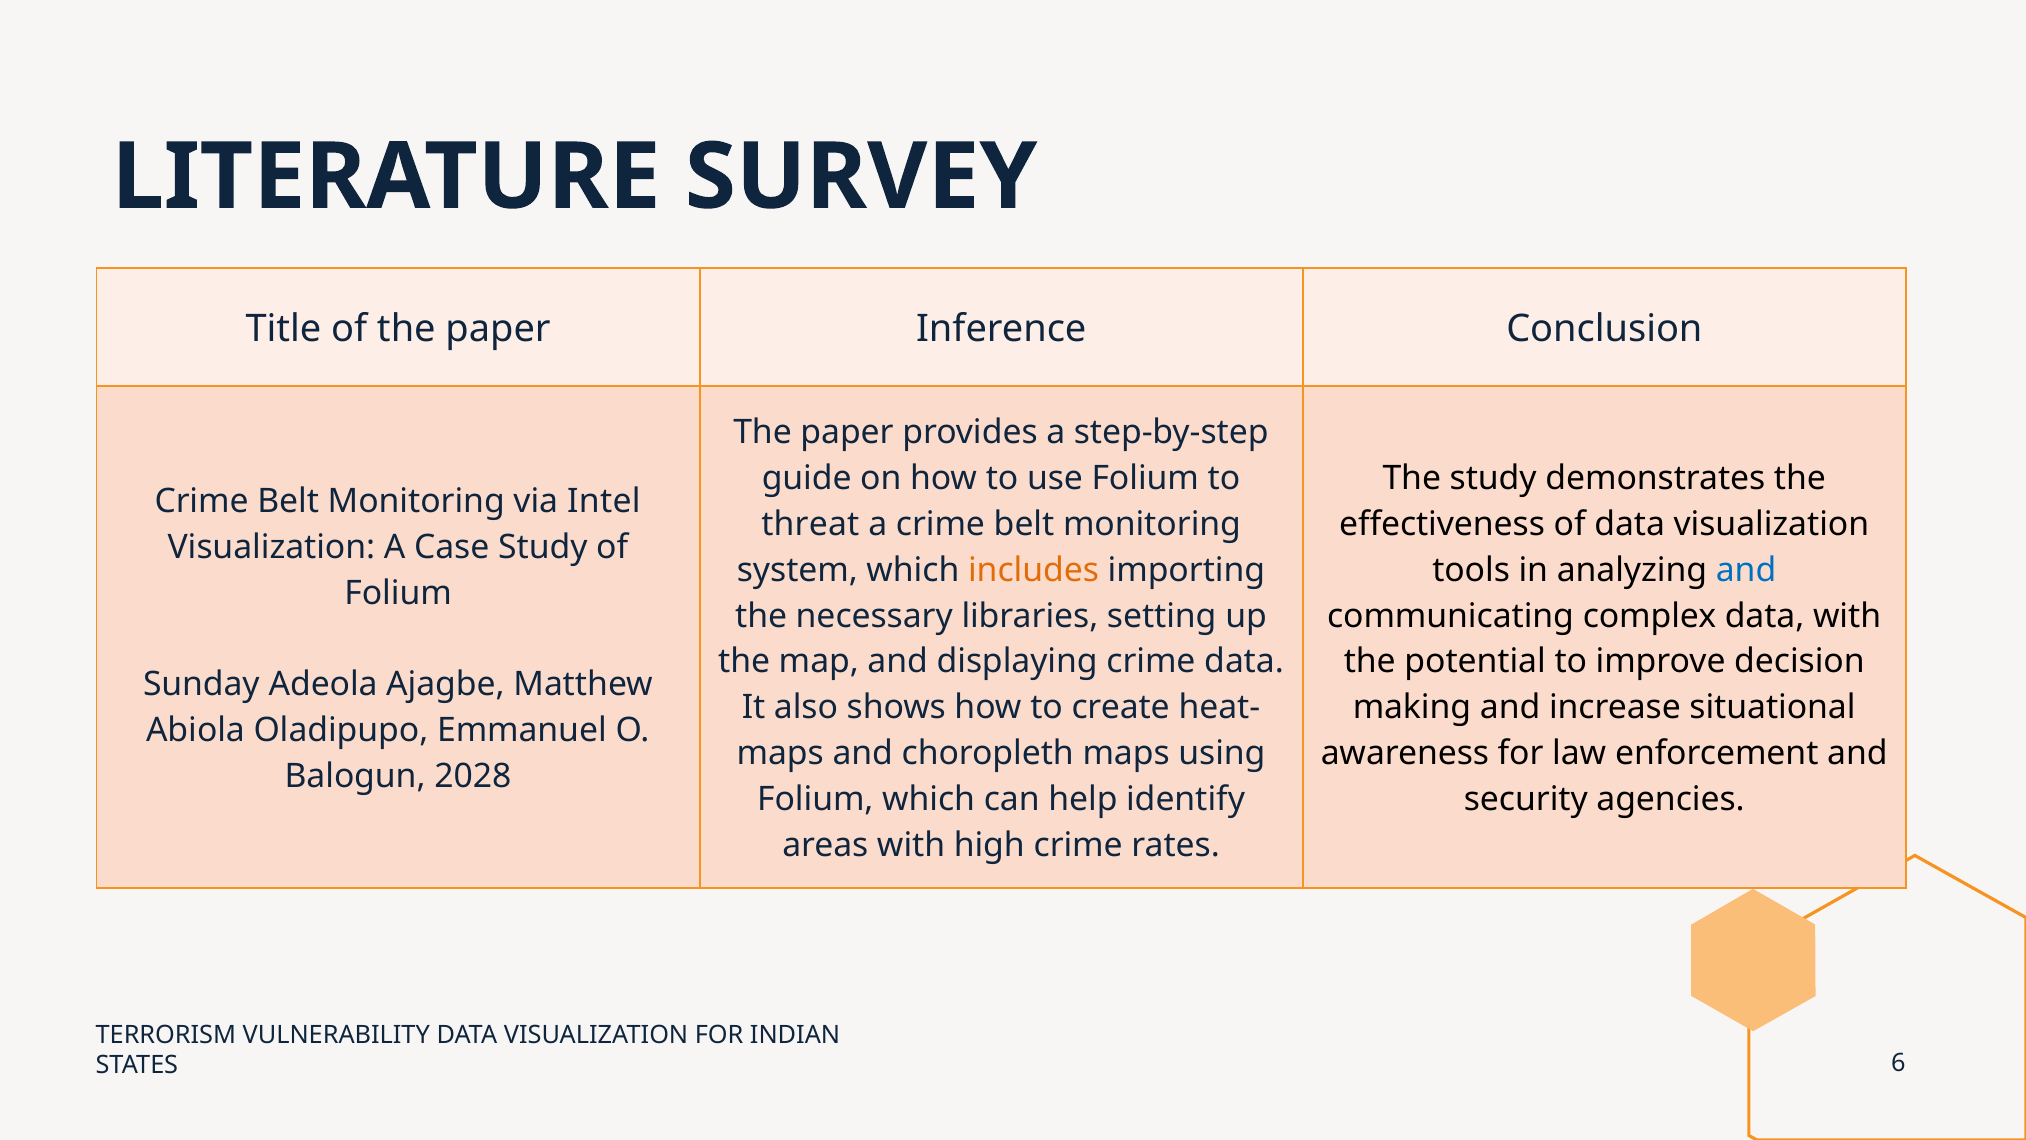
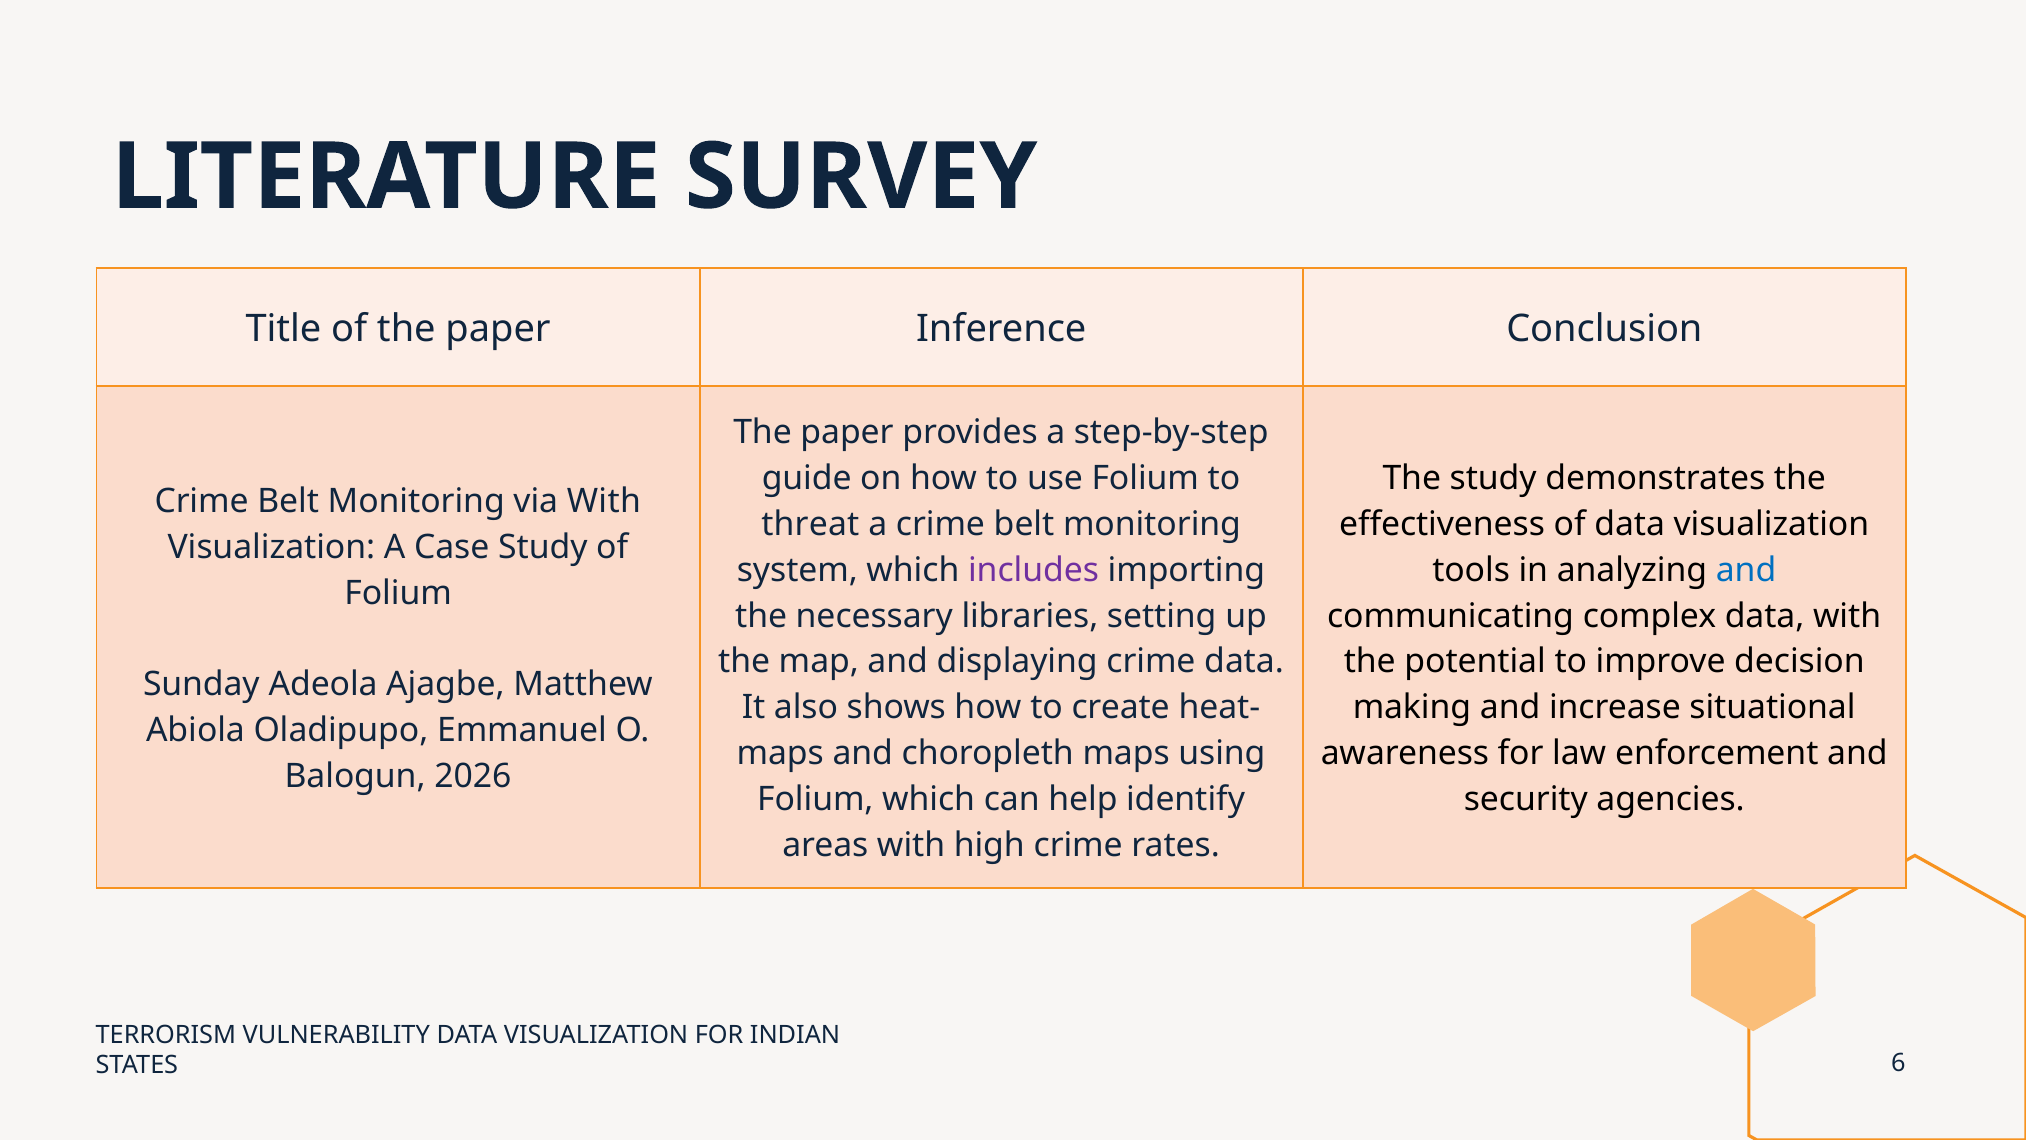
via Intel: Intel -> With
includes colour: orange -> purple
2028: 2028 -> 2026
